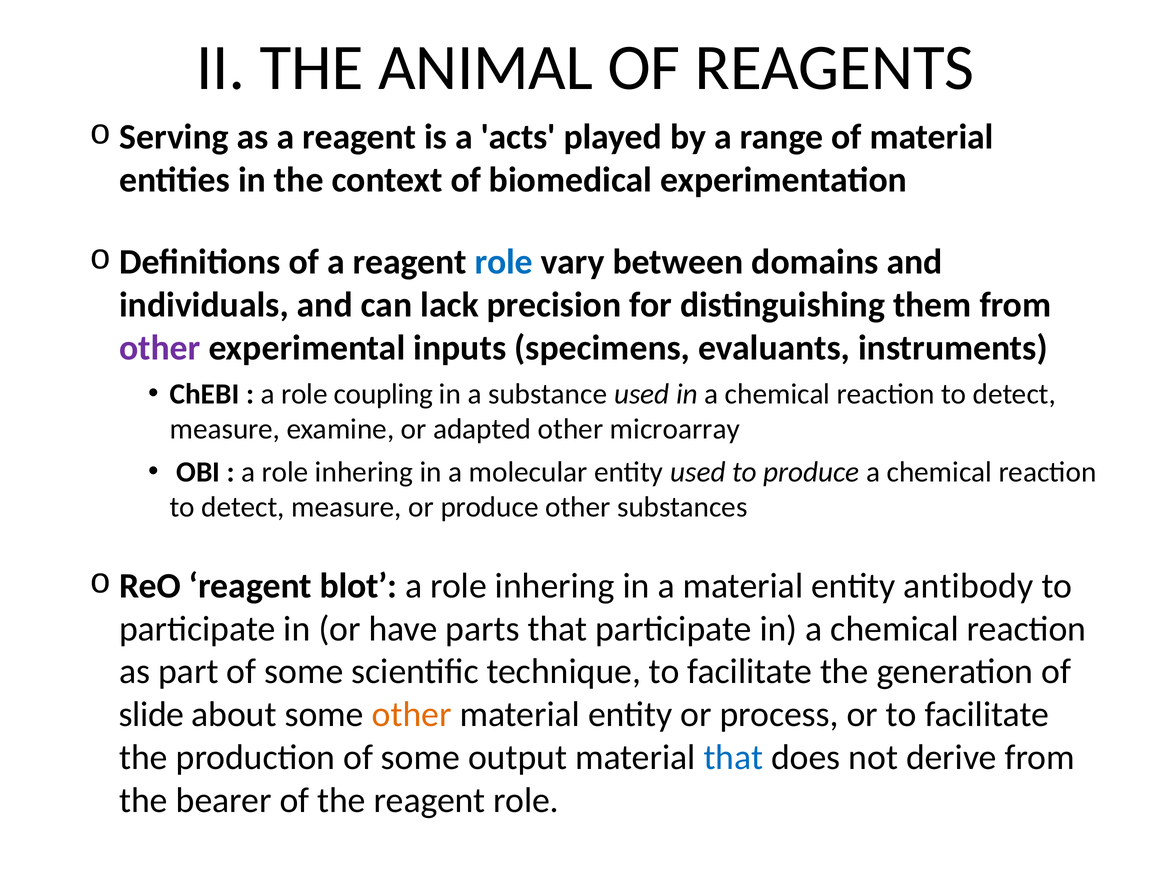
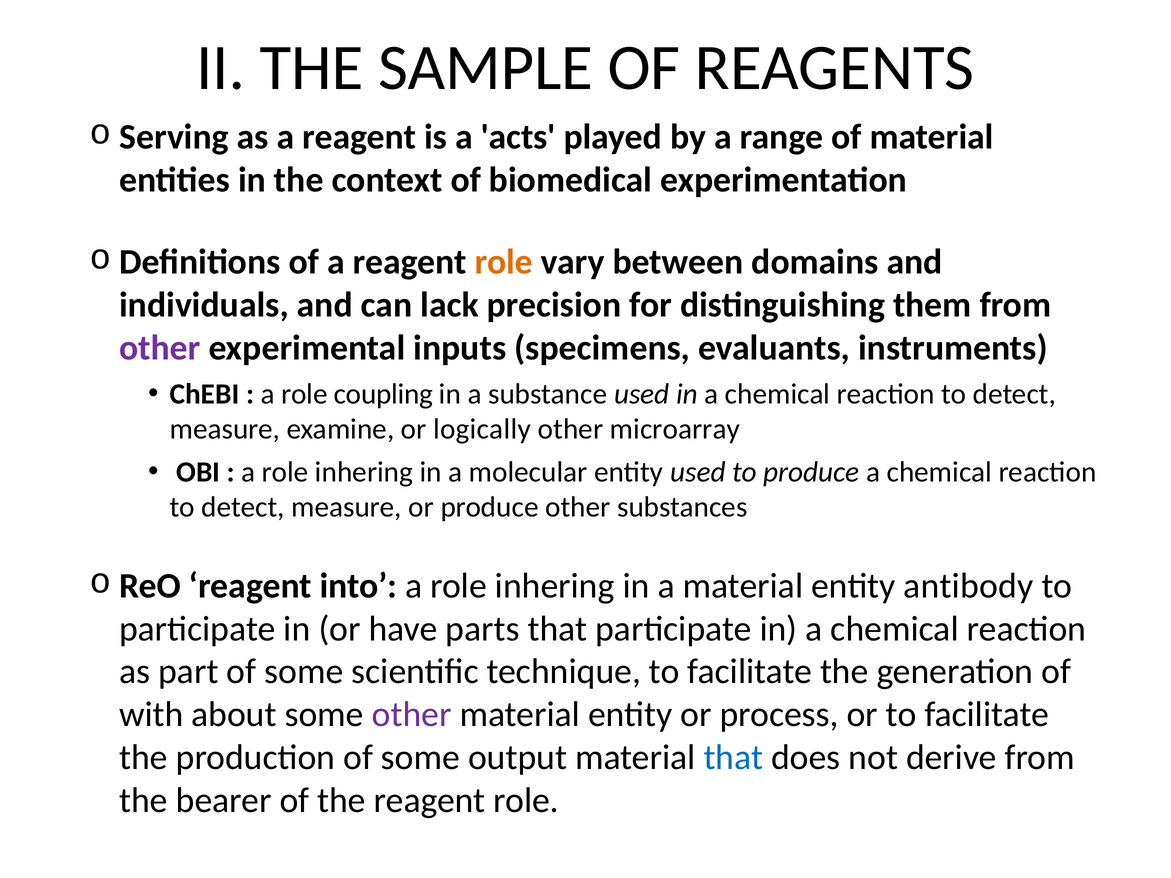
ANIMAL: ANIMAL -> SAMPLE
role at (504, 262) colour: blue -> orange
adapted: adapted -> logically
blot: blot -> into
slide: slide -> with
other at (412, 715) colour: orange -> purple
